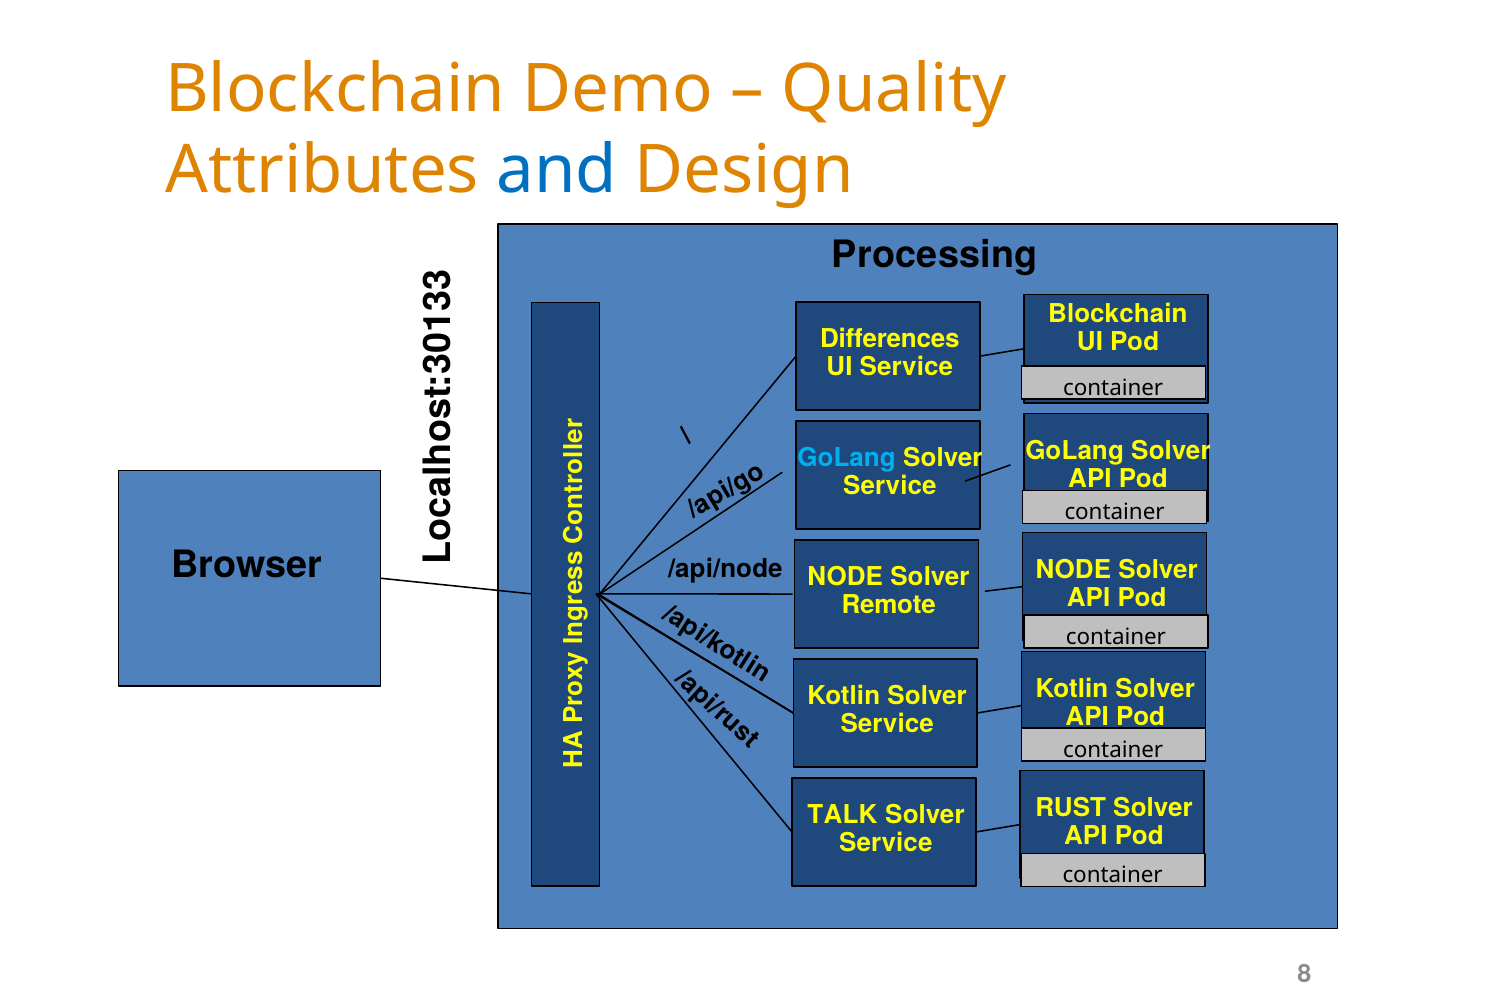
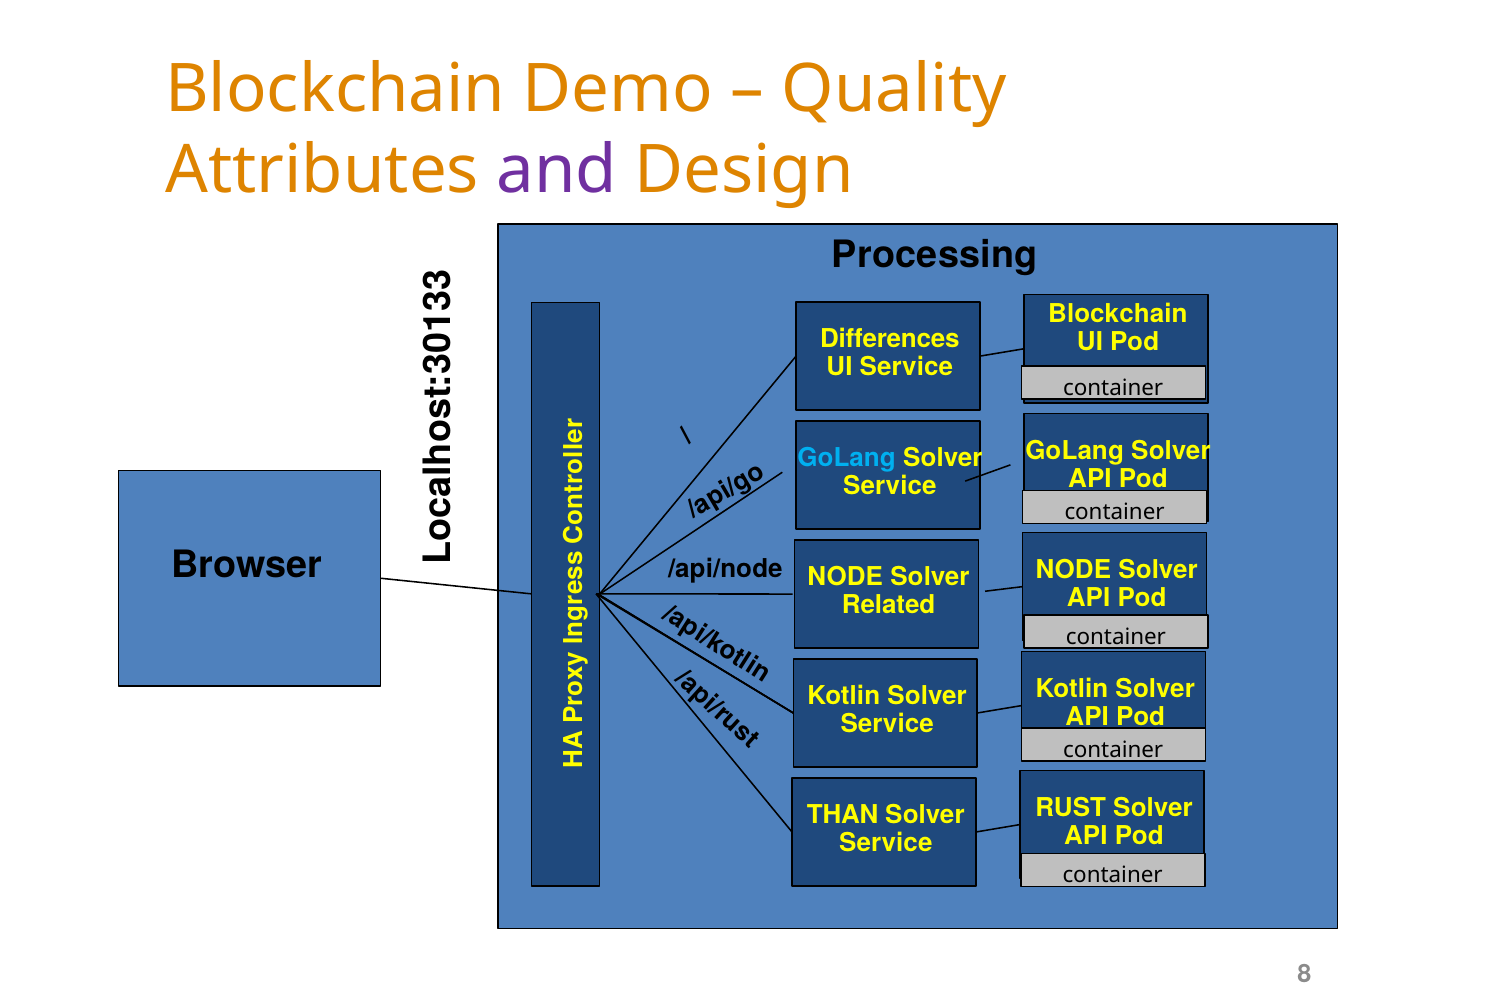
and colour: blue -> purple
Remote: Remote -> Related
TALK: TALK -> THAN
